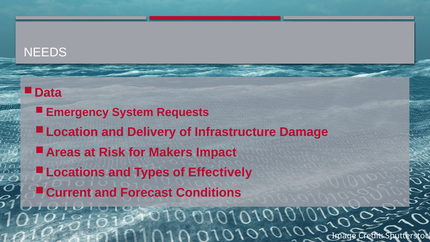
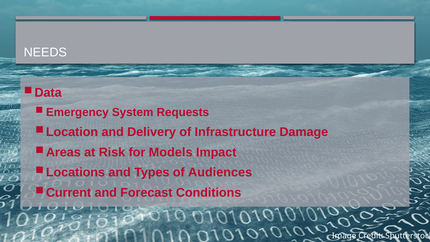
Makers: Makers -> Models
Effectively: Effectively -> Audiences
